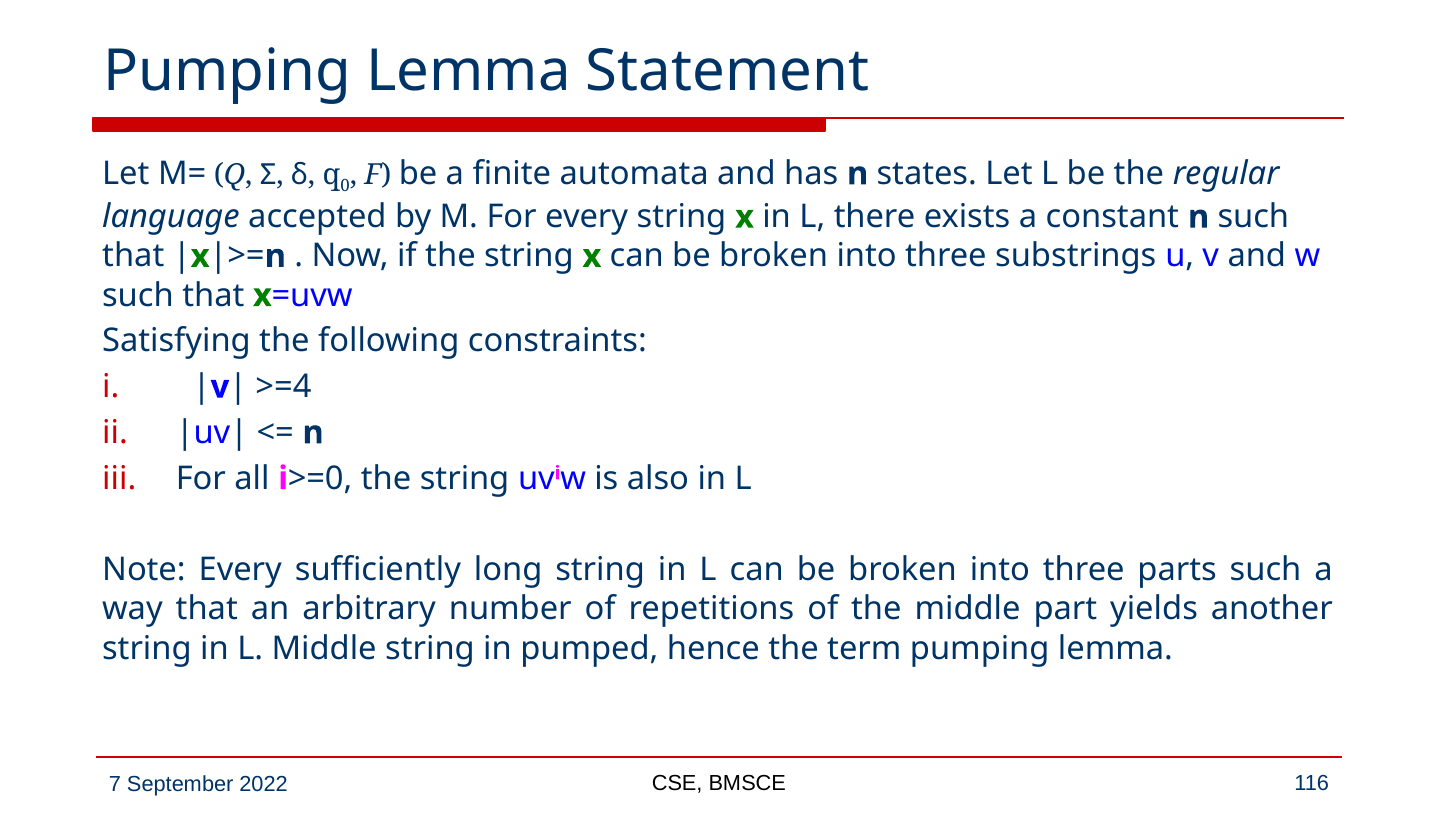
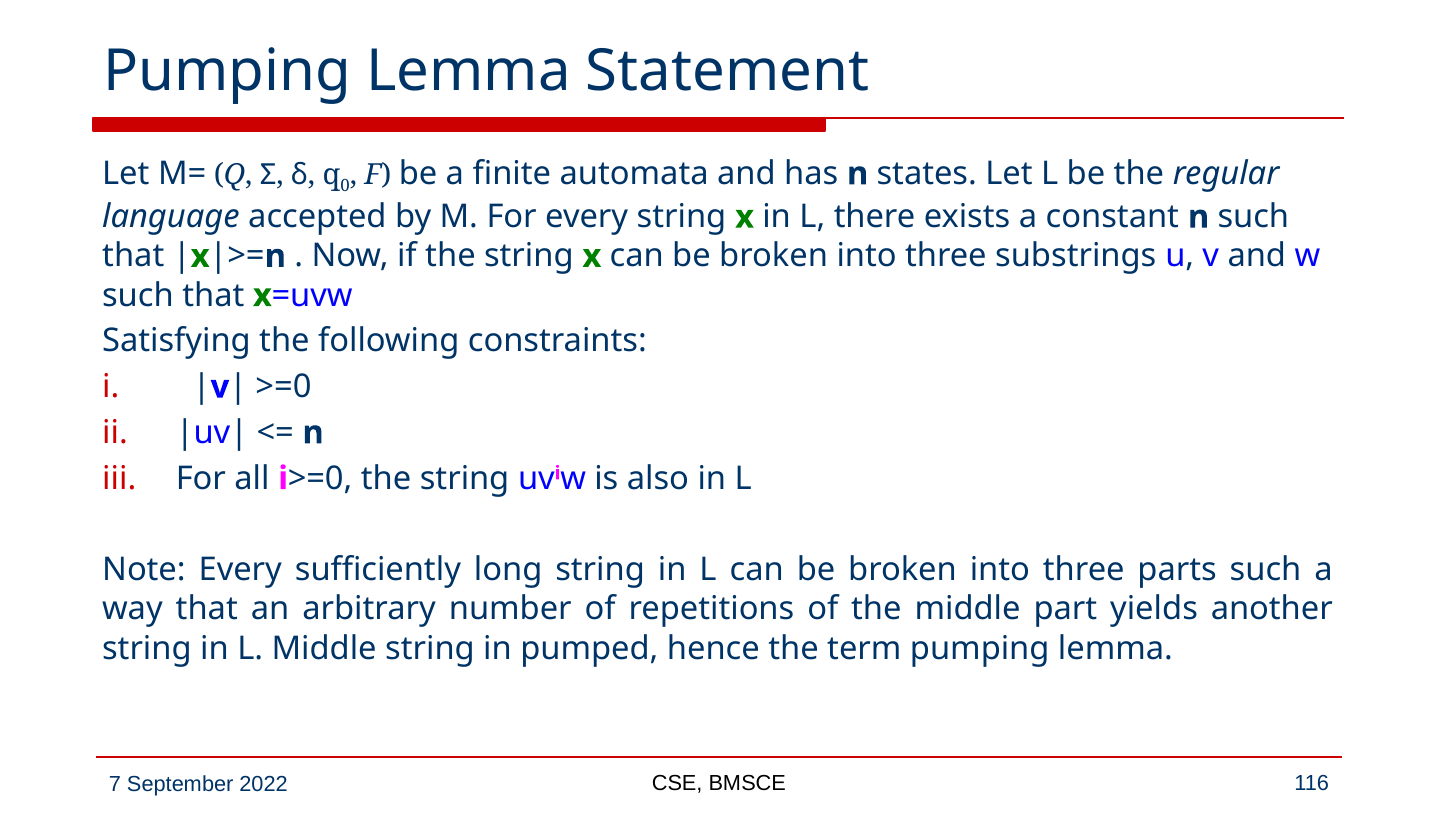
>=4 at (284, 387): >=4 -> >=0
